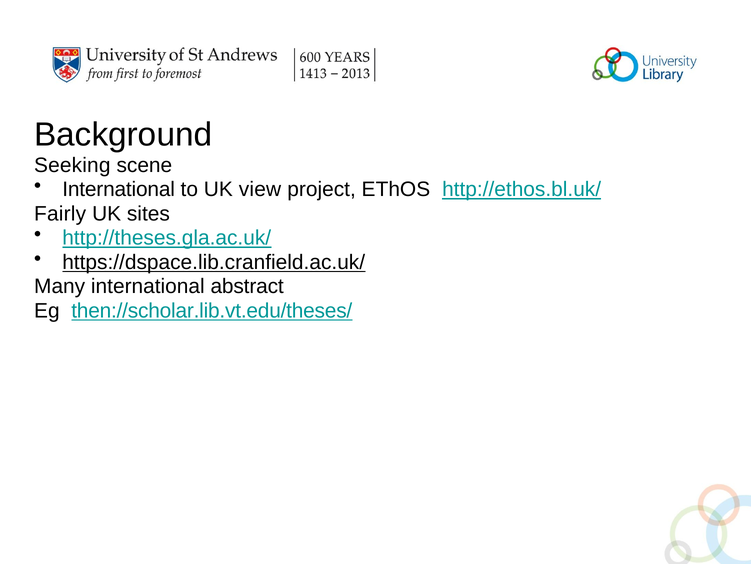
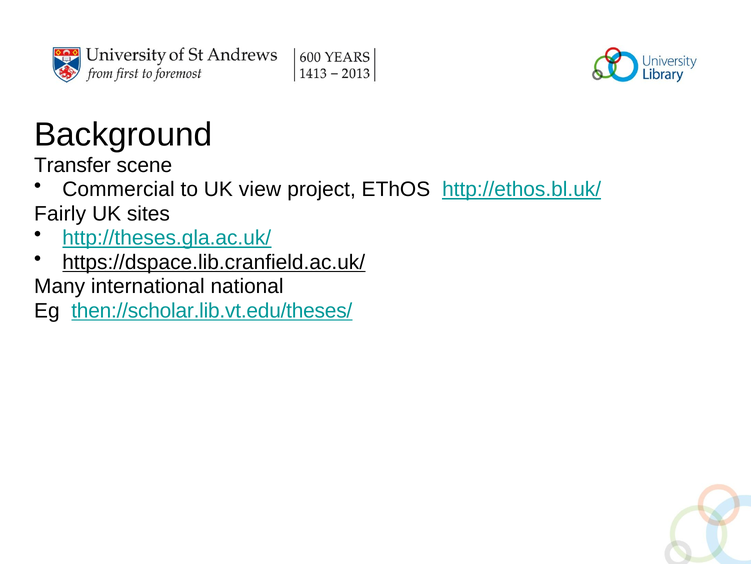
Seeking: Seeking -> Transfer
International at (119, 189): International -> Commercial
abstract: abstract -> national
